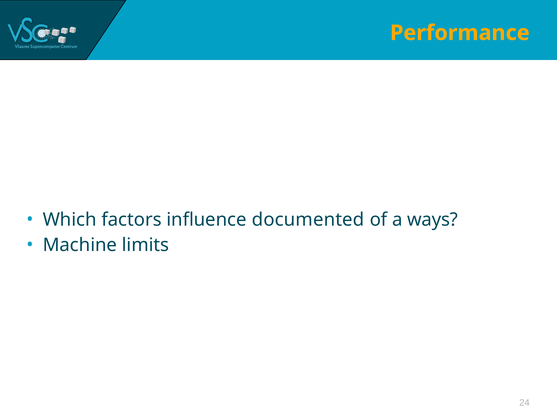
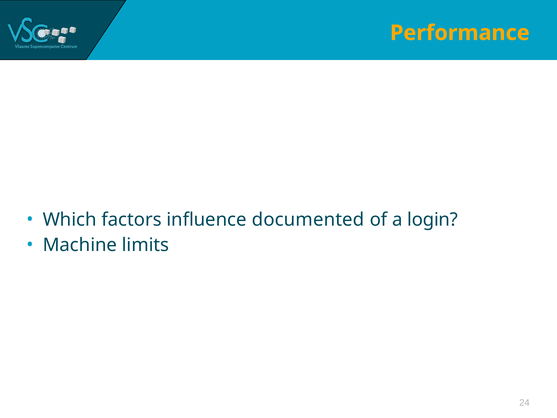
ways: ways -> login
